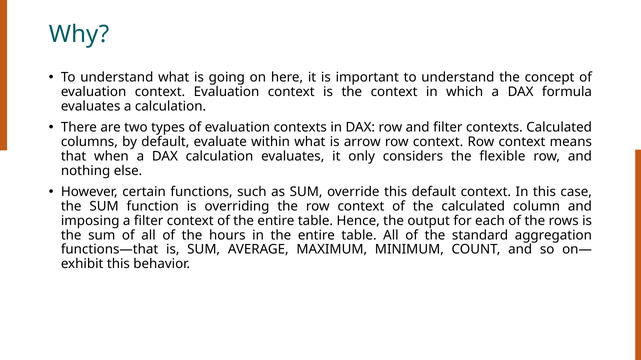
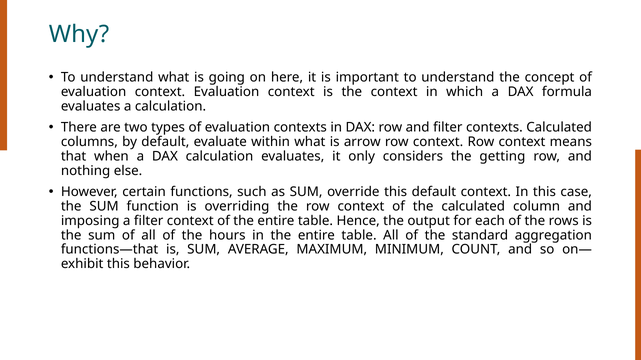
flexible: flexible -> getting
